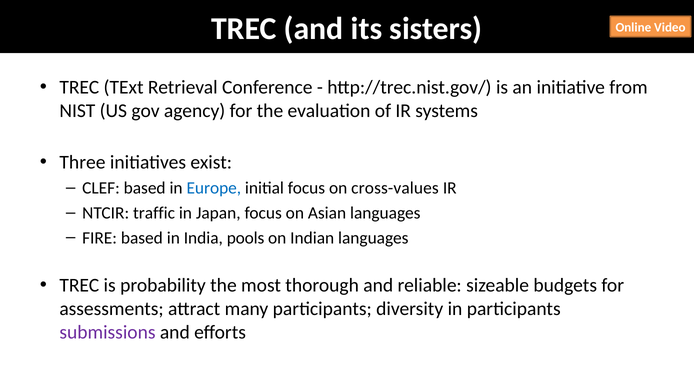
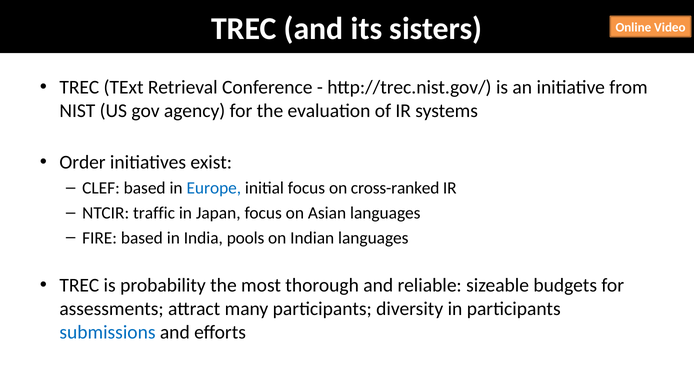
Three: Three -> Order
cross-values: cross-values -> cross-ranked
submissions colour: purple -> blue
